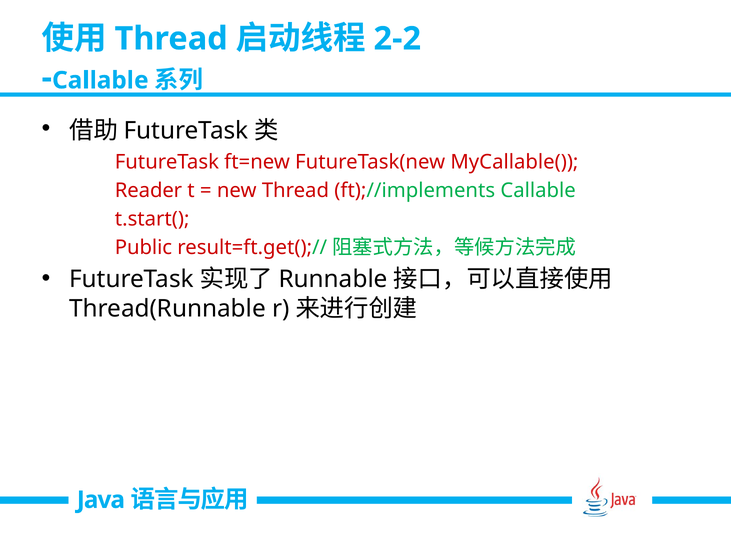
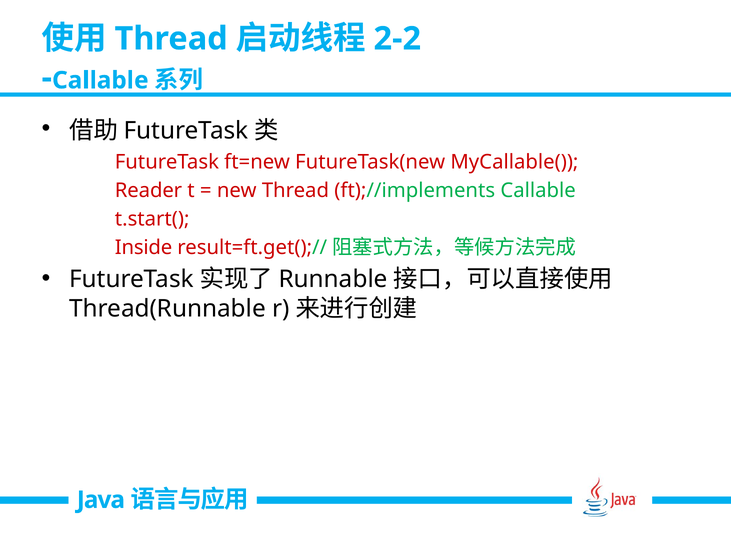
Public: Public -> Inside
